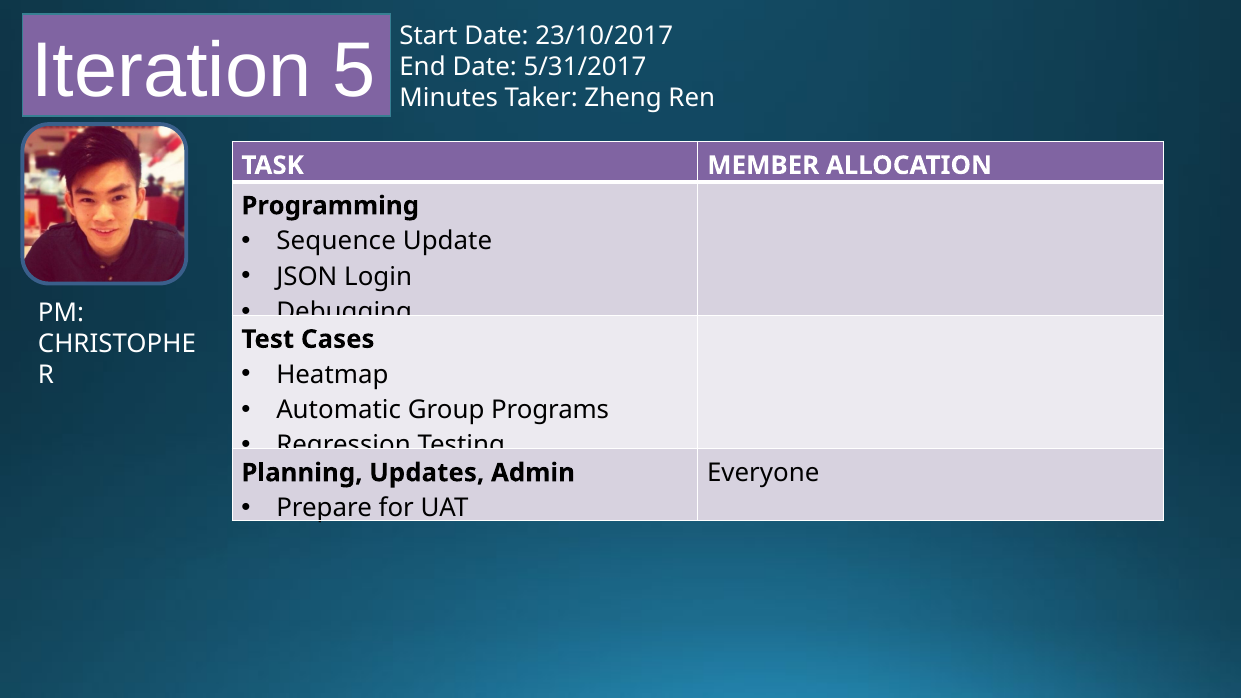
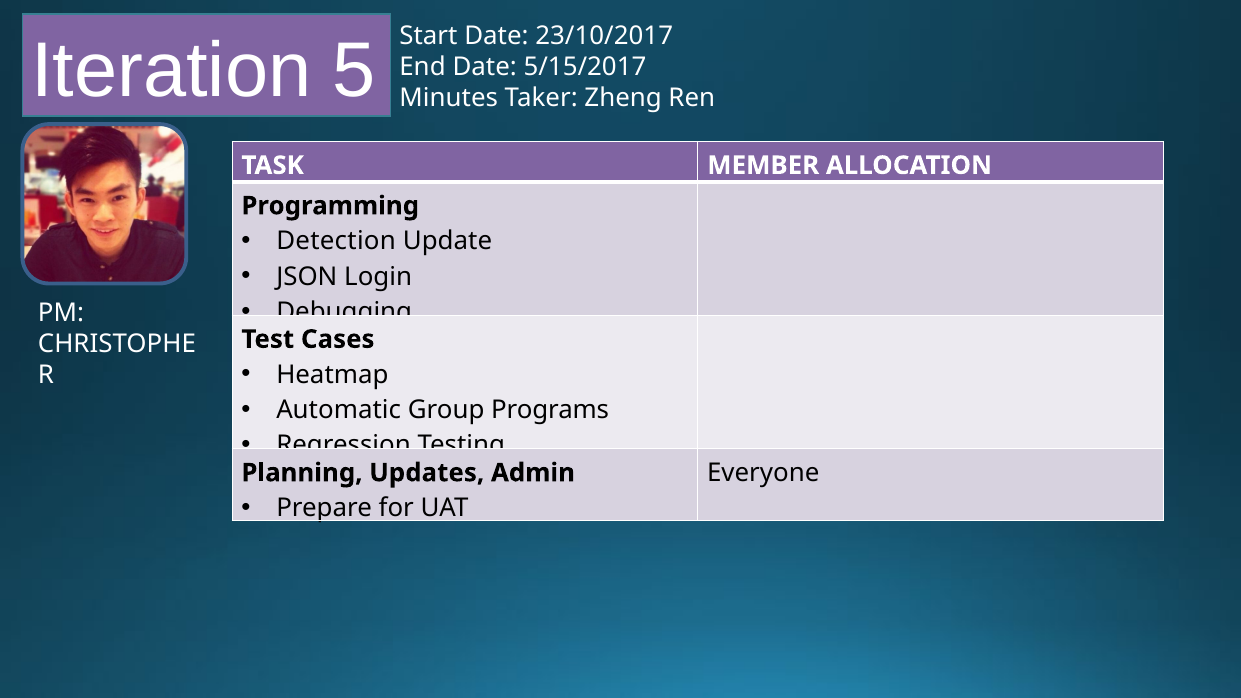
5/31/2017: 5/31/2017 -> 5/15/2017
Sequence: Sequence -> Detection
